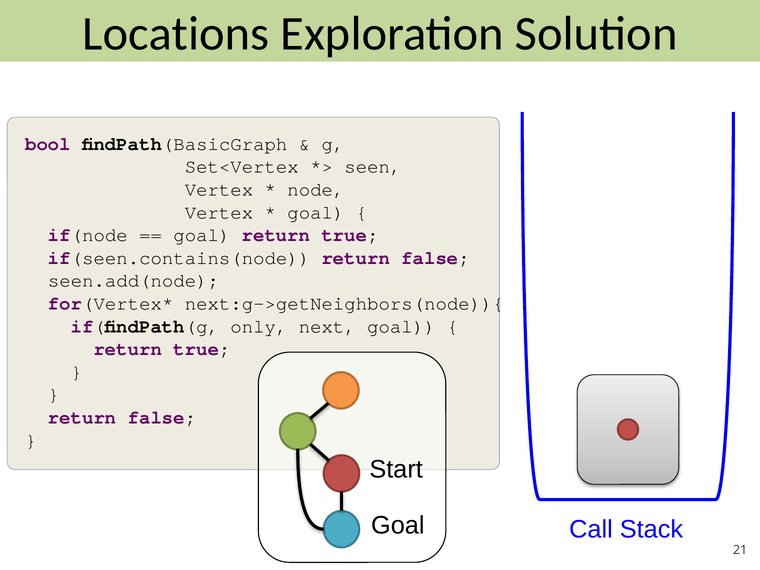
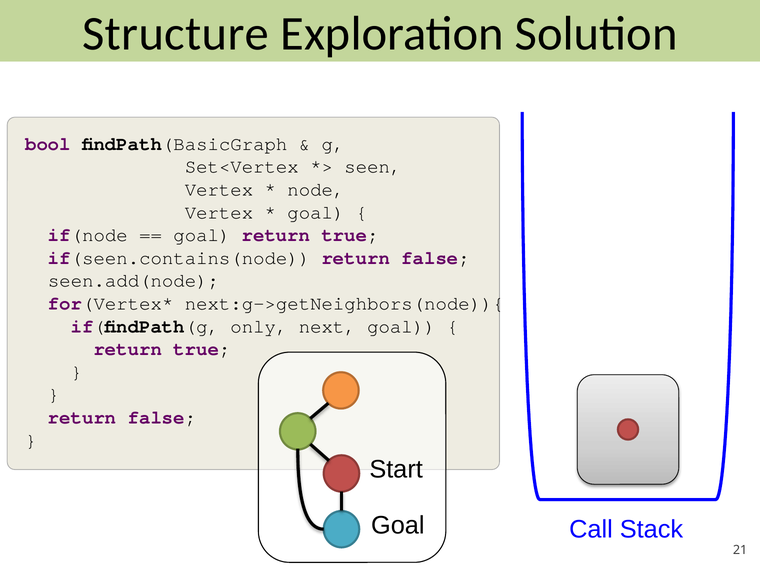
Locations: Locations -> Structure
